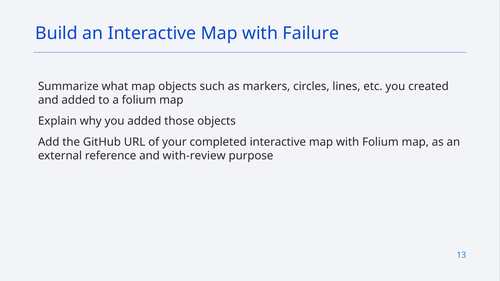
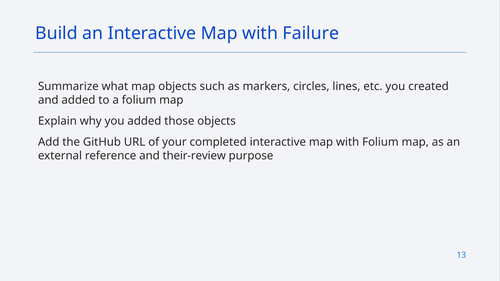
with-review: with-review -> their-review
